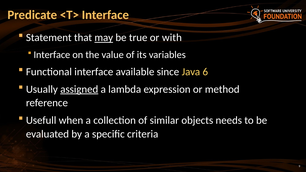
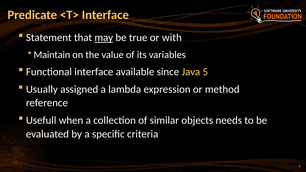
Interface at (52, 55): Interface -> Maintain
6: 6 -> 5
assigned underline: present -> none
